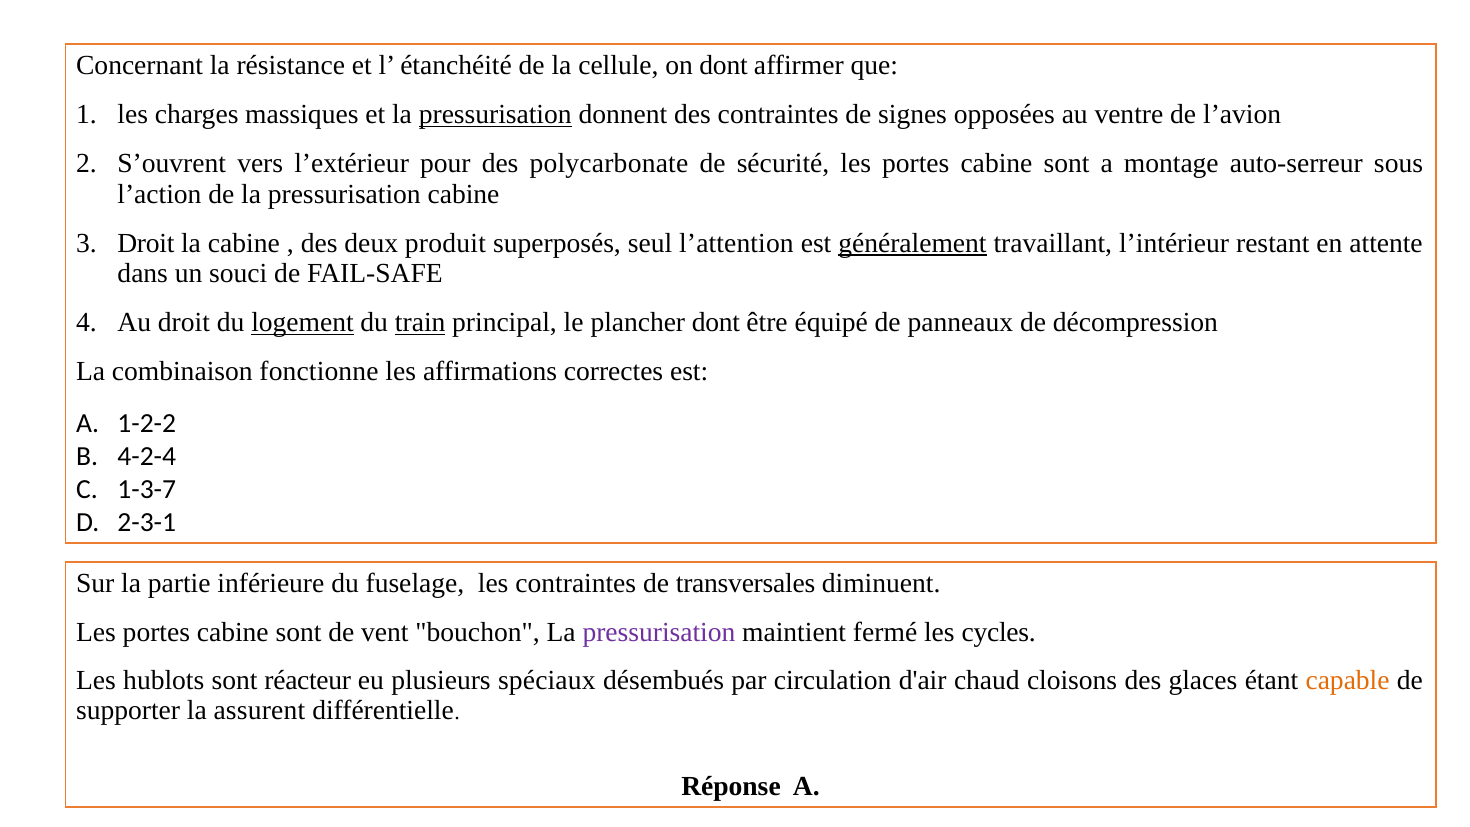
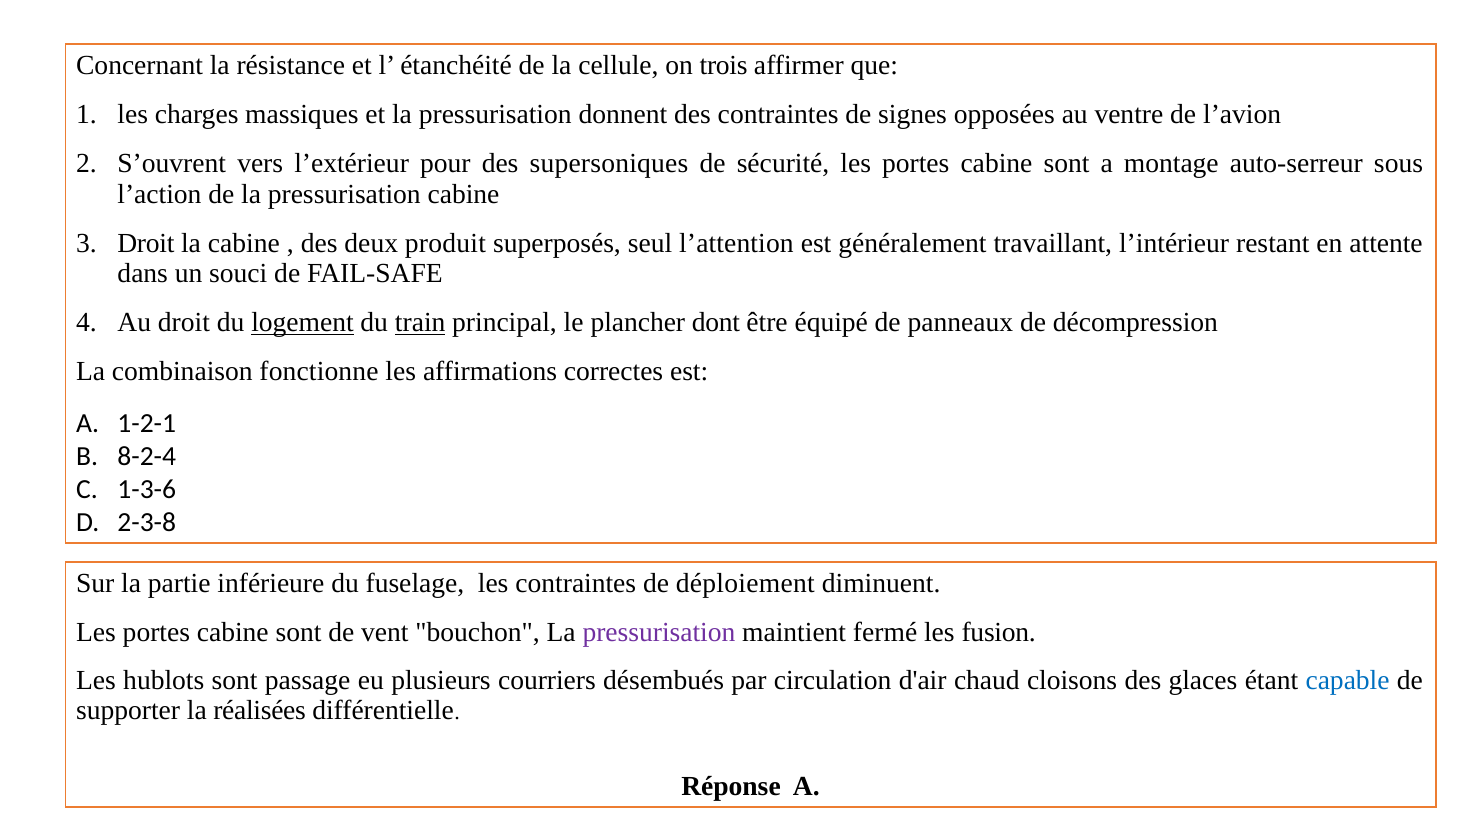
on dont: dont -> trois
pressurisation at (495, 115) underline: present -> none
polycarbonate: polycarbonate -> supersoniques
généralement underline: present -> none
1-2-2: 1-2-2 -> 1-2-1
4-2-4: 4-2-4 -> 8-2-4
1-3-7: 1-3-7 -> 1-3-6
2-3-1: 2-3-1 -> 2-3-8
transversales: transversales -> déploiement
cycles: cycles -> fusion
réacteur: réacteur -> passage
spéciaux: spéciaux -> courriers
capable colour: orange -> blue
assurent: assurent -> réalisées
